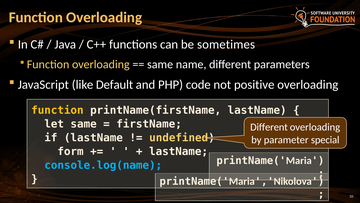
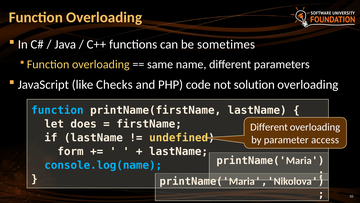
Default: Default -> Checks
positive: positive -> solution
function at (57, 110) colour: yellow -> light blue
let same: same -> does
special: special -> access
